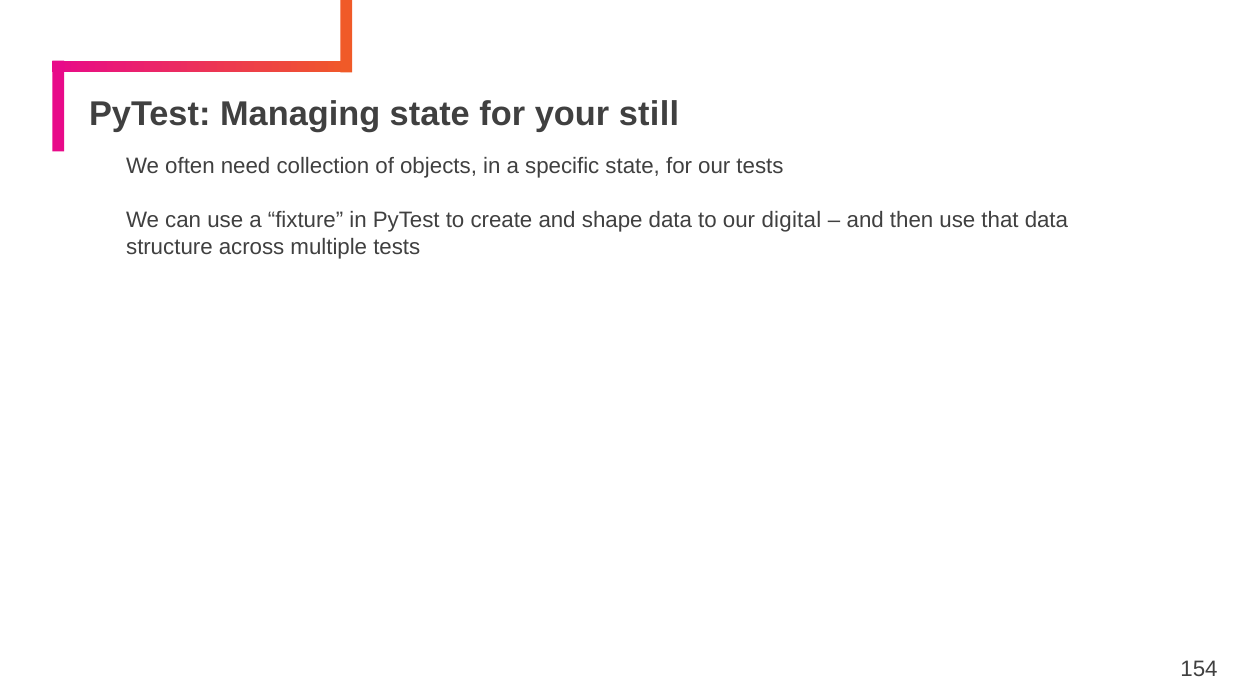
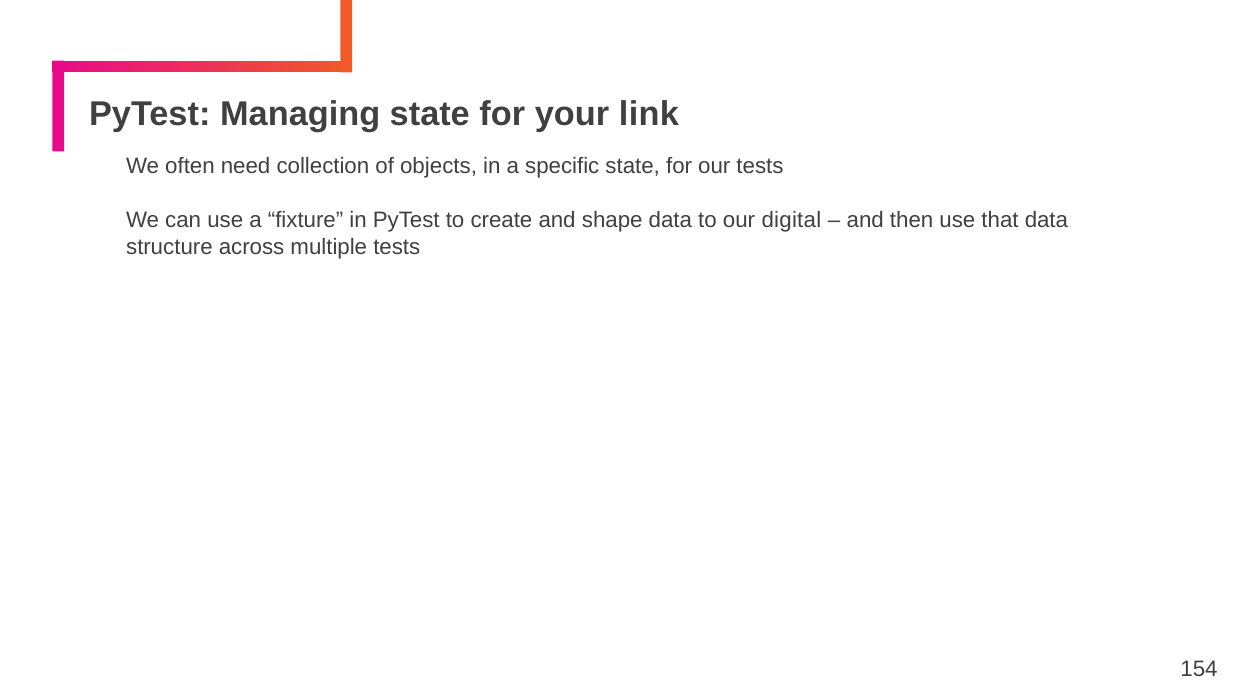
still: still -> link
